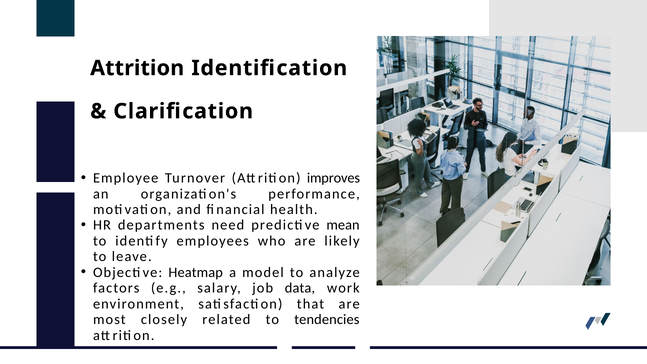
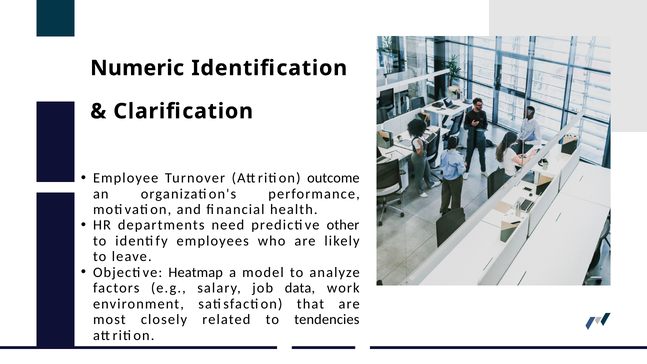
Attrition at (137, 68): Attrition -> Numeric
improves: improves -> outcome
mean: mean -> other
